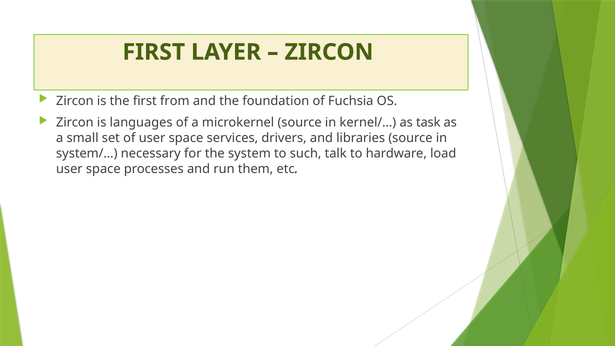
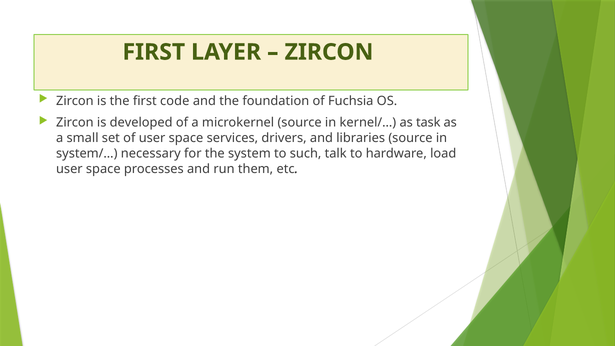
from: from -> code
languages: languages -> developed
